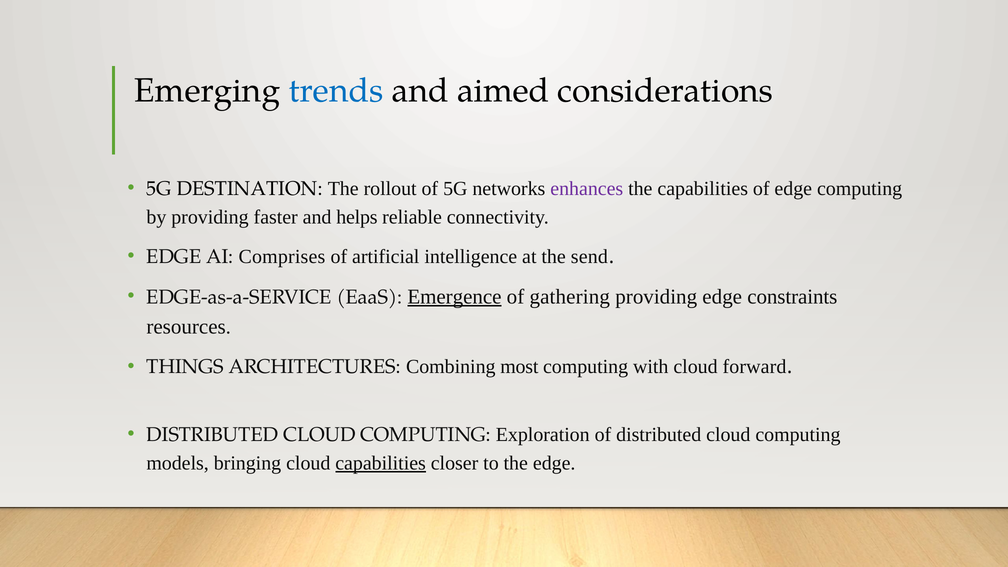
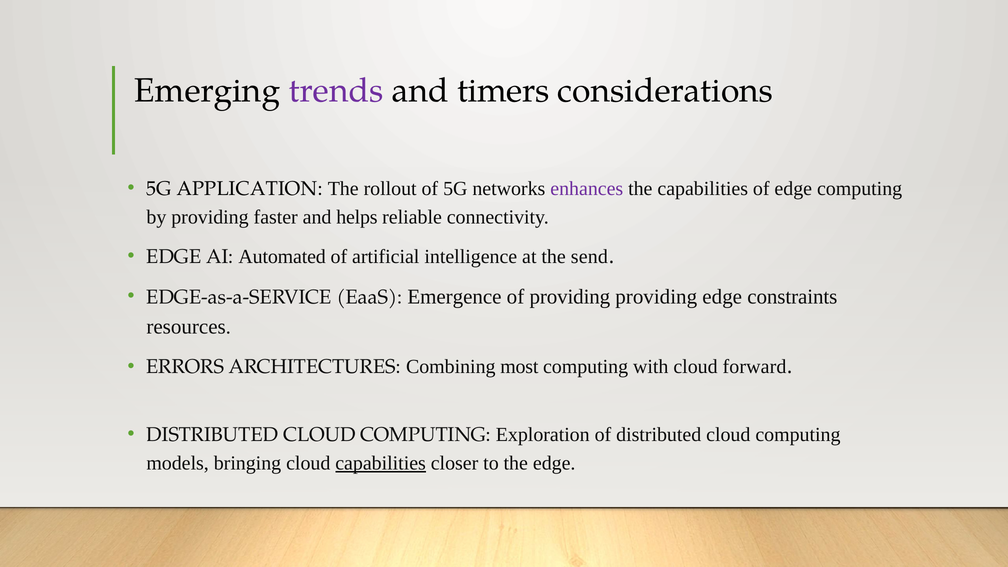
trends colour: blue -> purple
aimed: aimed -> timers
DESTINATION: DESTINATION -> APPLICATION
Comprises: Comprises -> Automated
Emergence underline: present -> none
of gathering: gathering -> providing
THINGS: THINGS -> ERRORS
